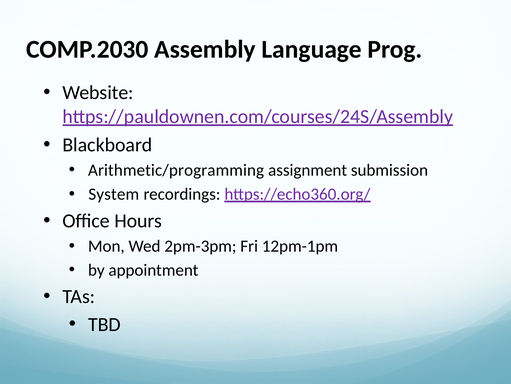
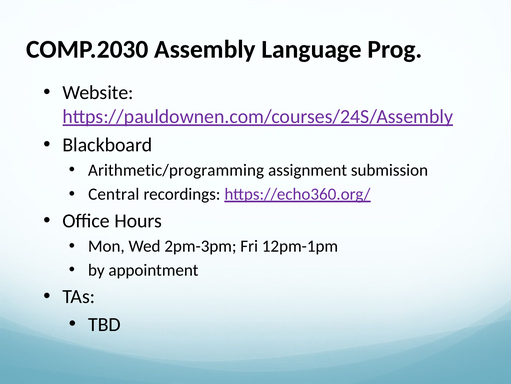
System: System -> Central
